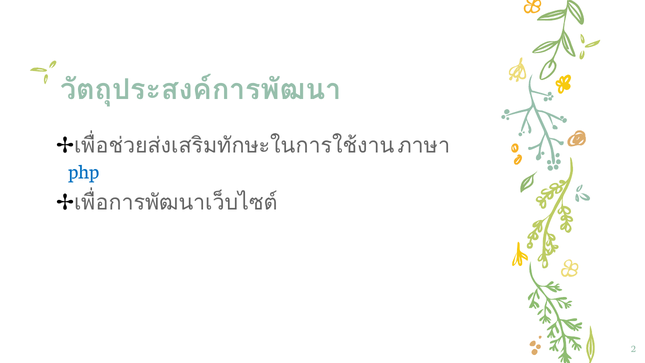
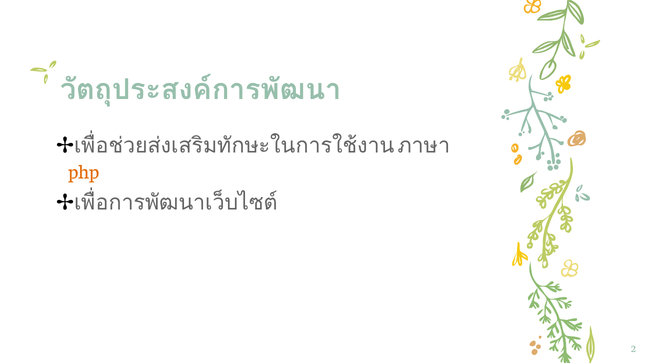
php colour: blue -> orange
